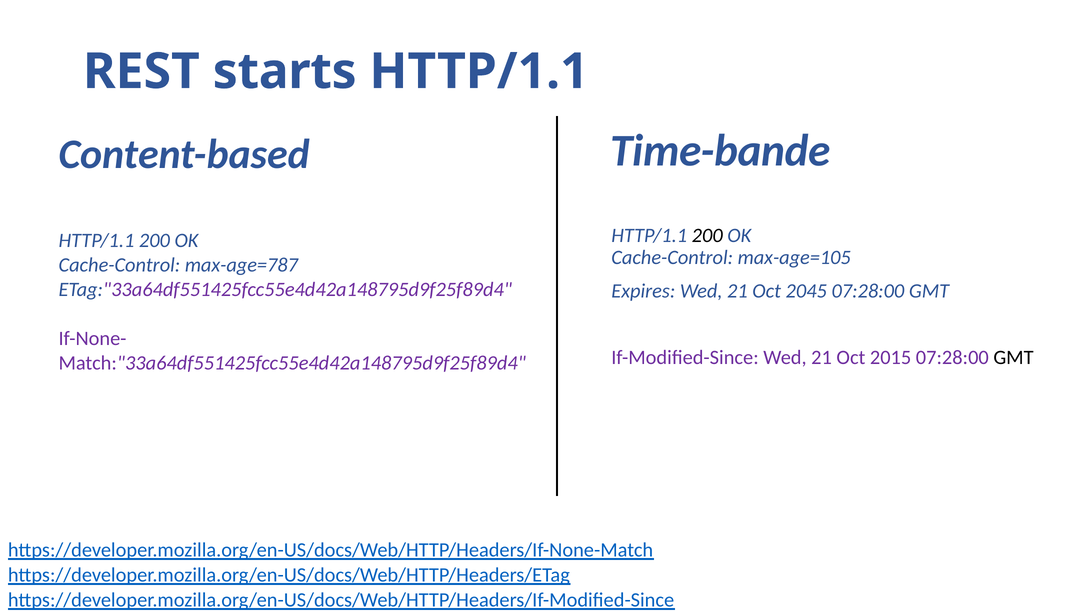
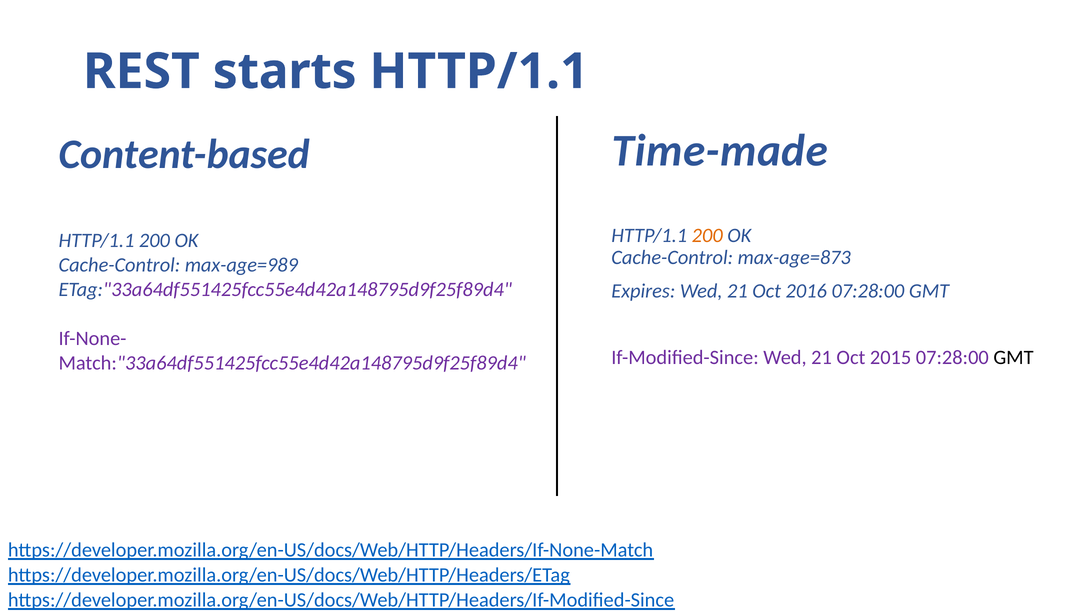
Time-bande: Time-bande -> Time-made
200 at (707, 236) colour: black -> orange
max-age=105: max-age=105 -> max-age=873
max-age=787: max-age=787 -> max-age=989
2045: 2045 -> 2016
